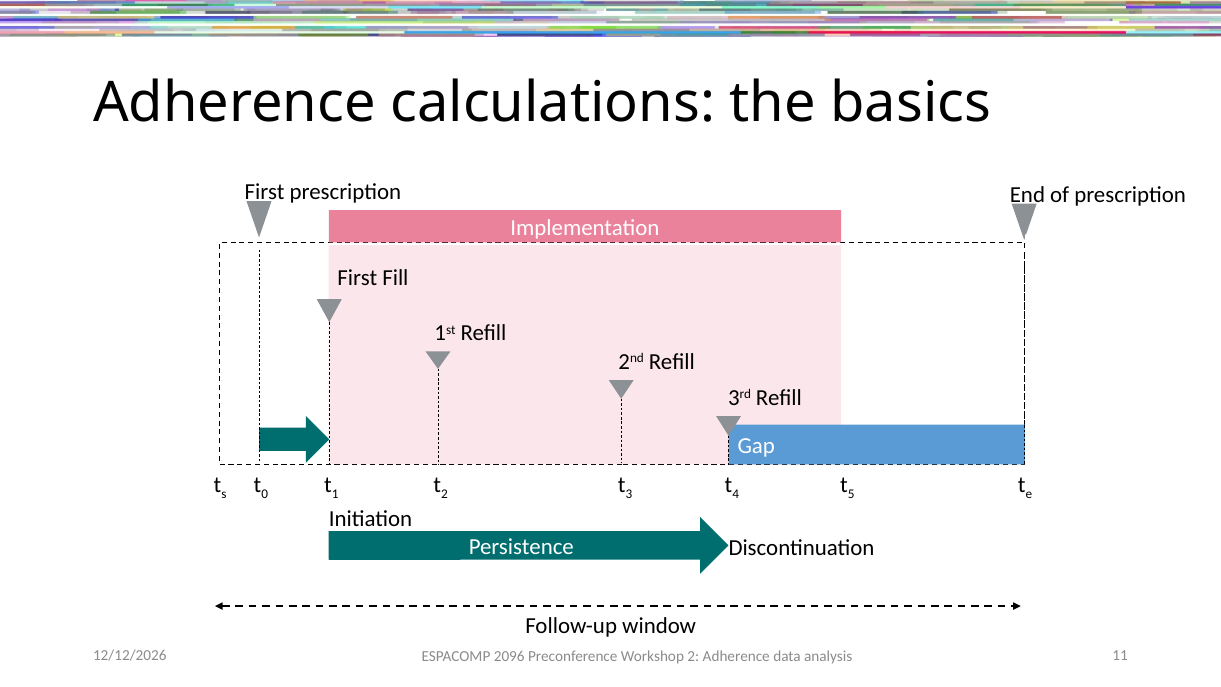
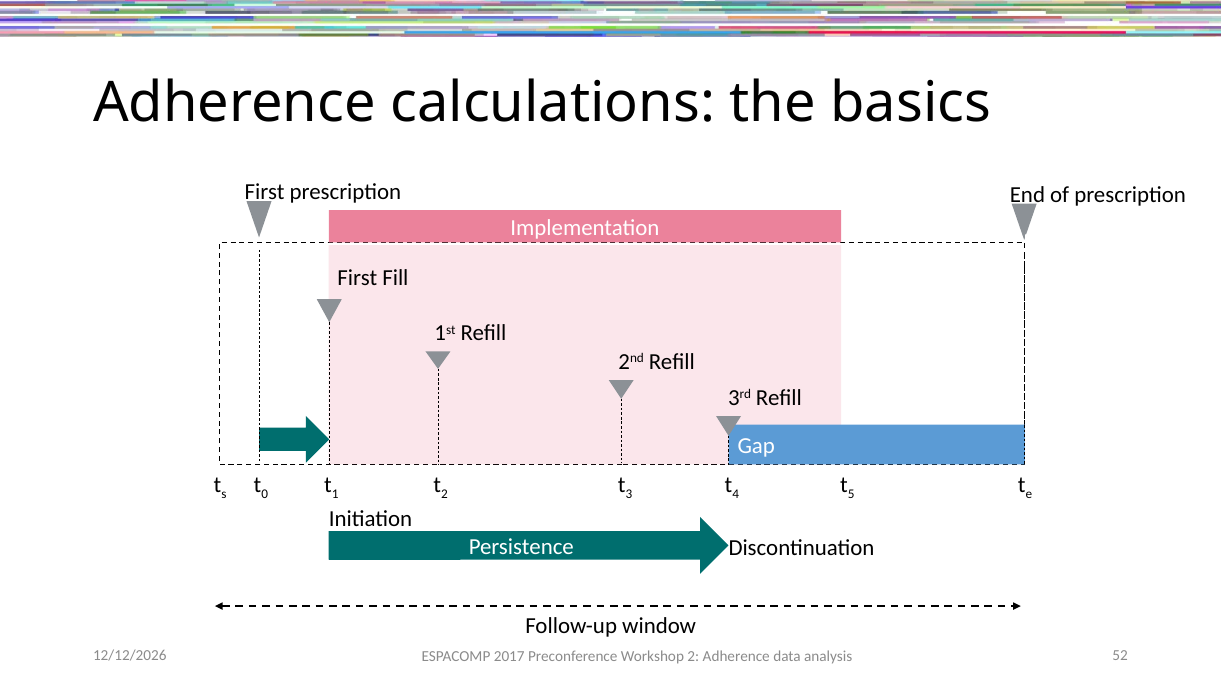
11: 11 -> 52
2096: 2096 -> 2017
